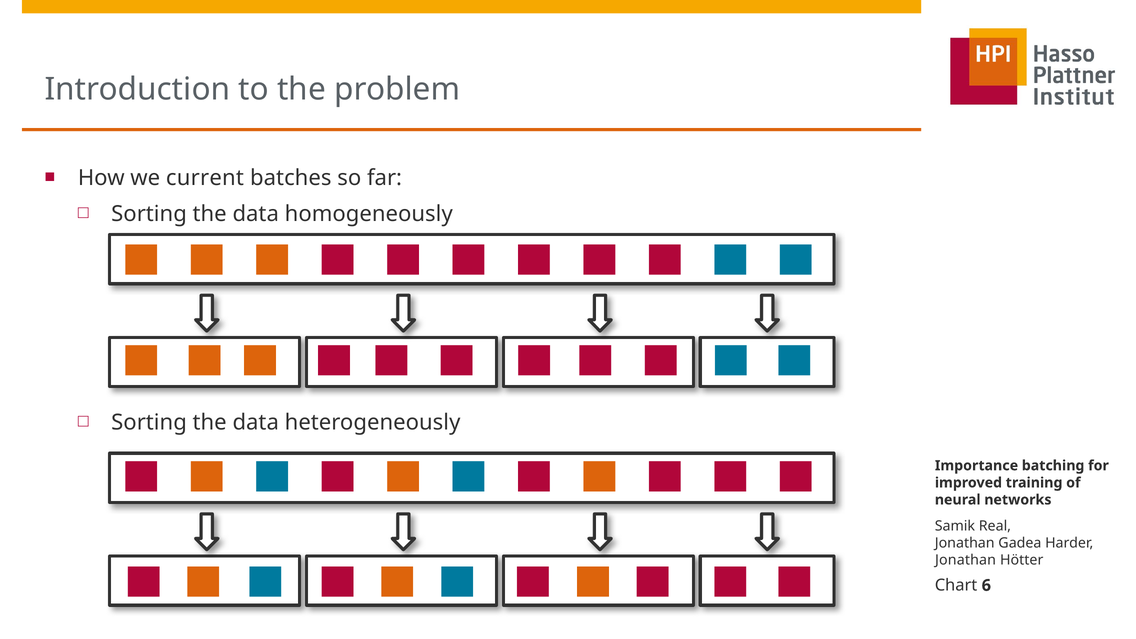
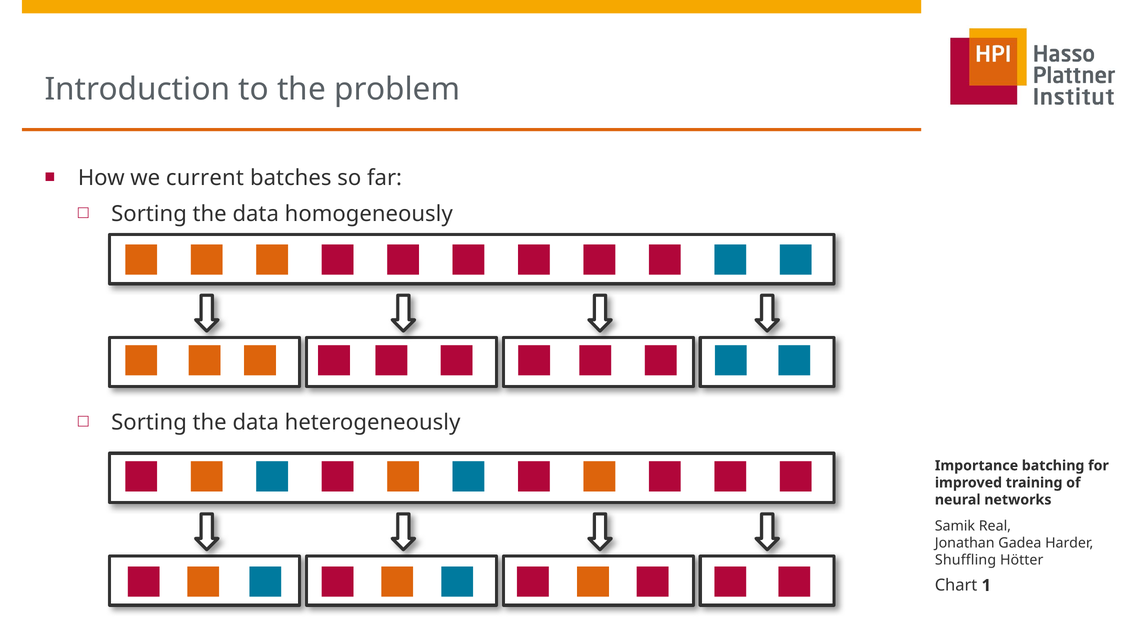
Jonathan at (966, 560): Jonathan -> Shuffling
6: 6 -> 1
